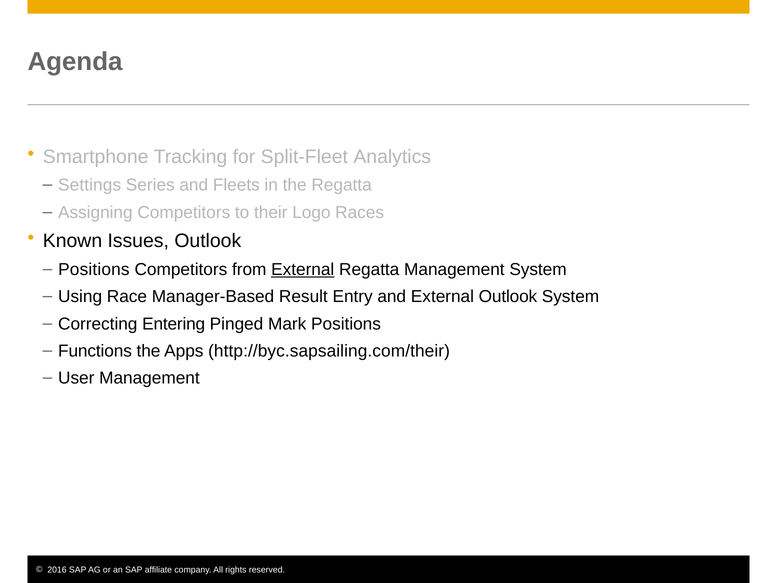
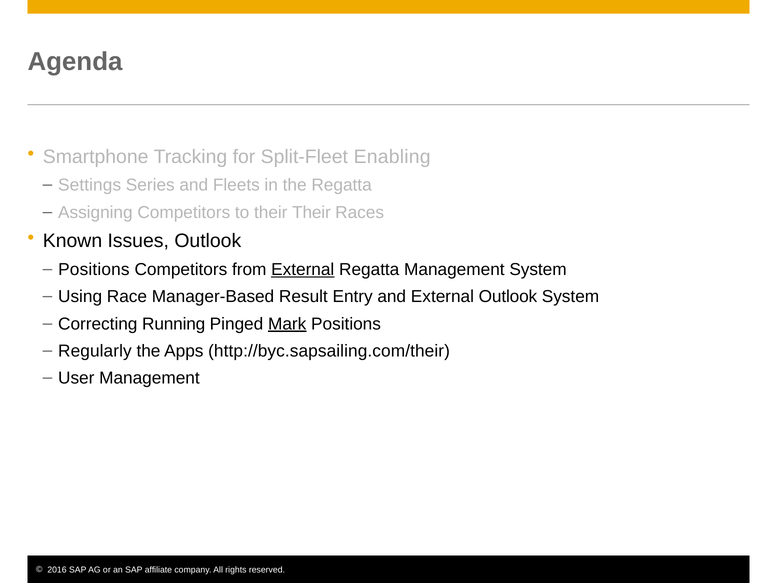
Analytics: Analytics -> Enabling
their Logo: Logo -> Their
Entering: Entering -> Running
Mark underline: none -> present
Functions: Functions -> Regularly
